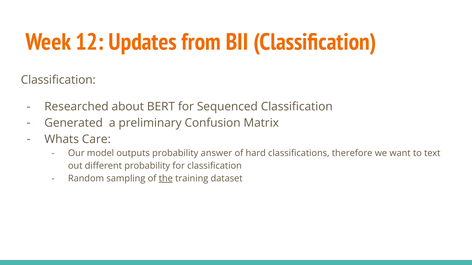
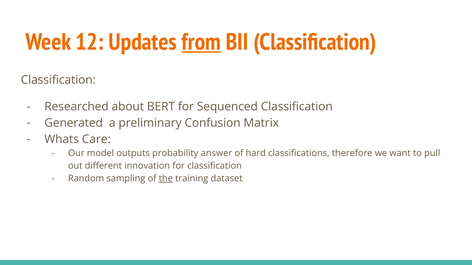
from underline: none -> present
text: text -> pull
different probability: probability -> innovation
